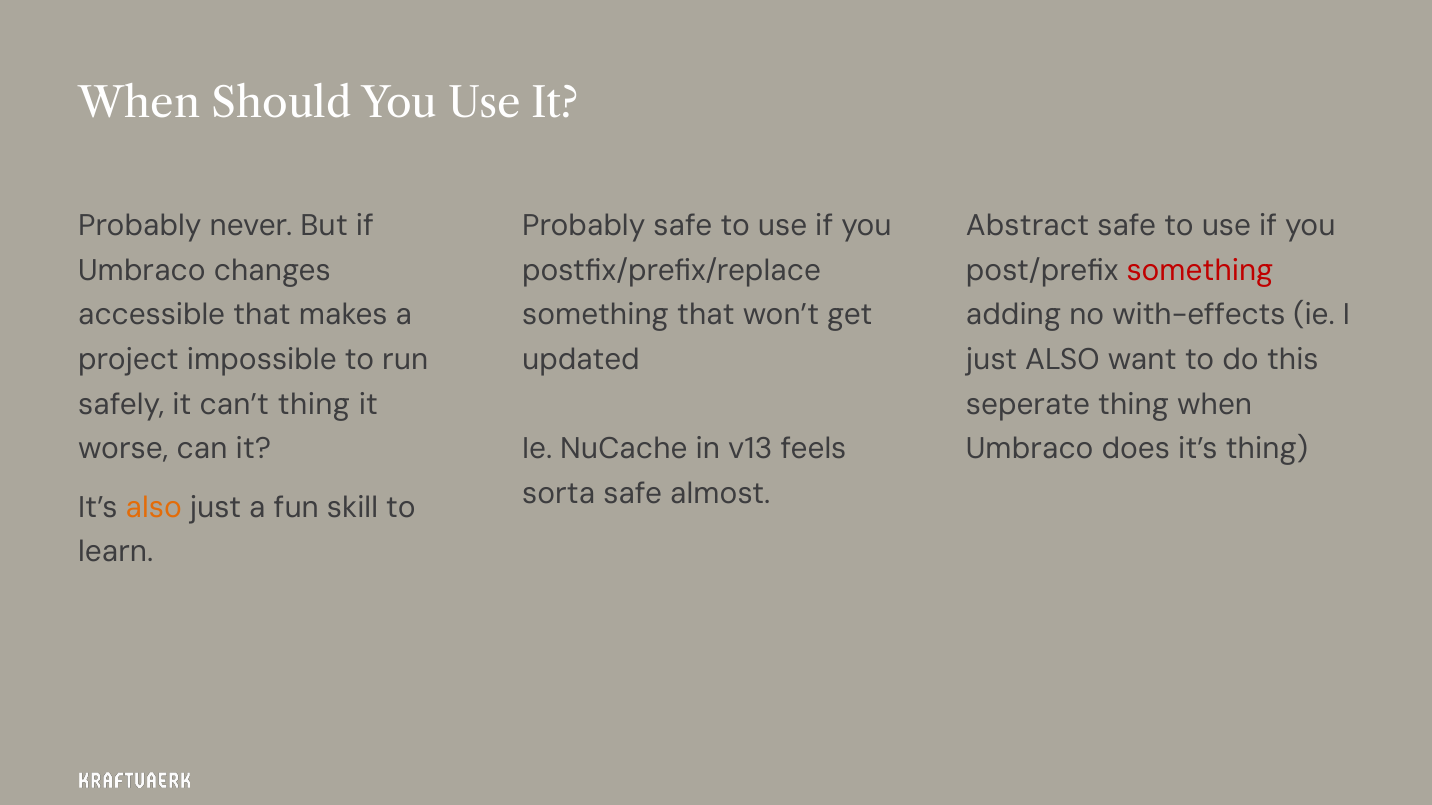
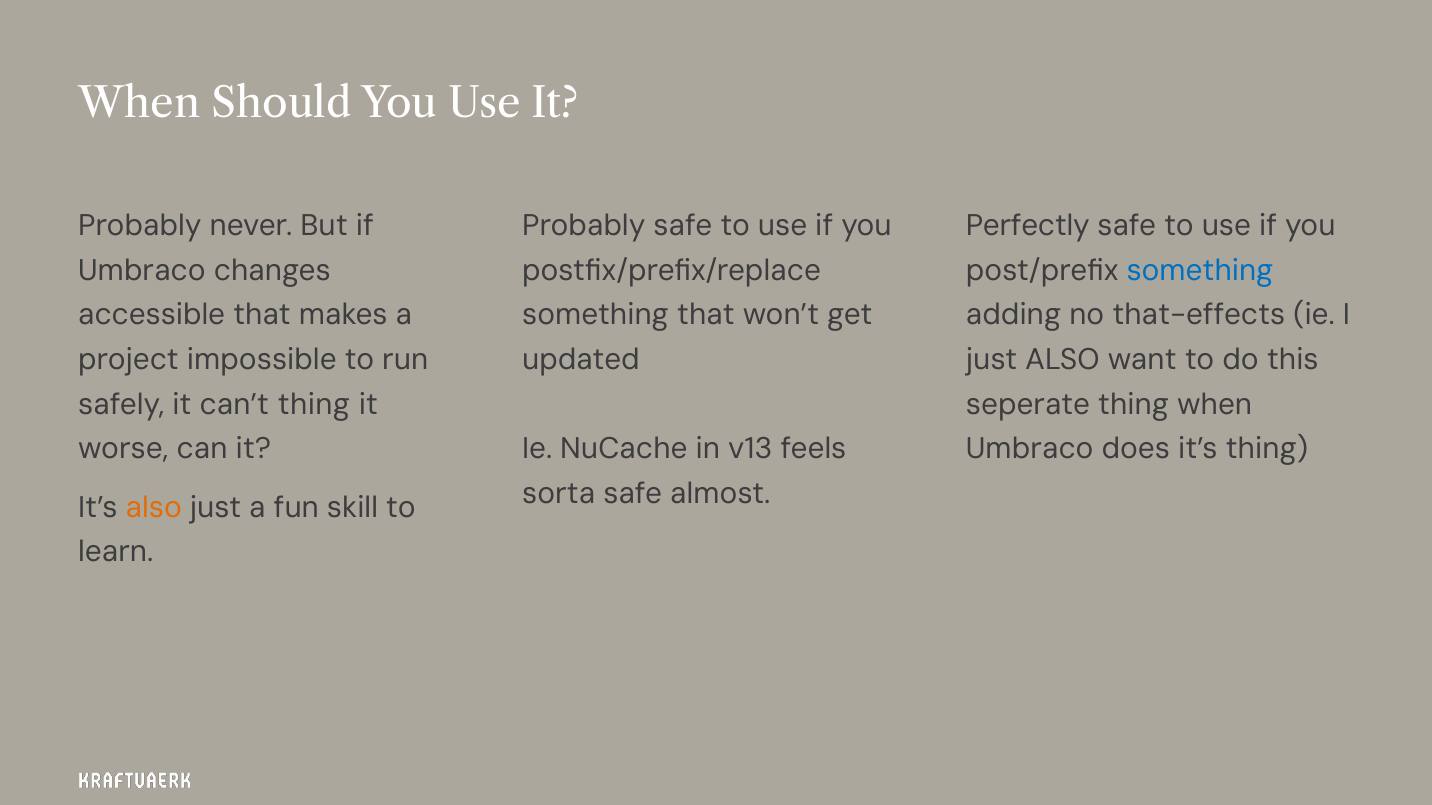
Abstract: Abstract -> Perfectly
something at (1200, 270) colour: red -> blue
with-effects: with-effects -> that-effects
